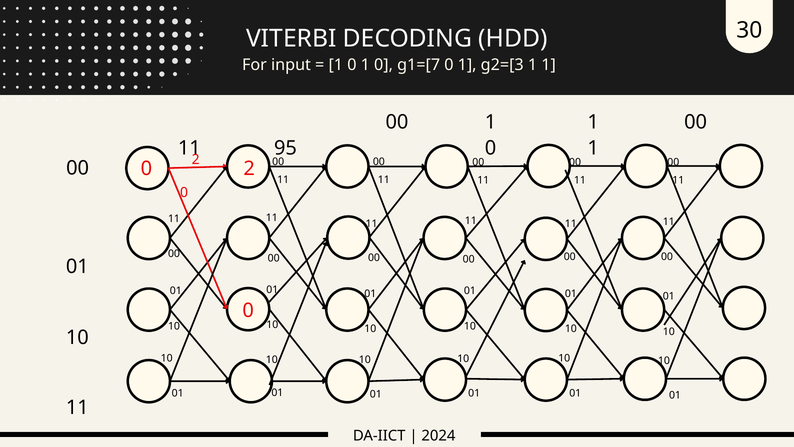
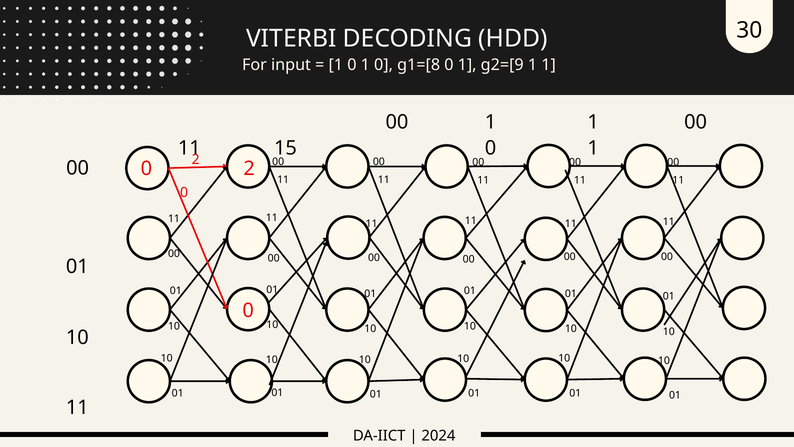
g1=[7: g1=[7 -> g1=[8
g2=[3: g2=[3 -> g2=[9
95: 95 -> 15
